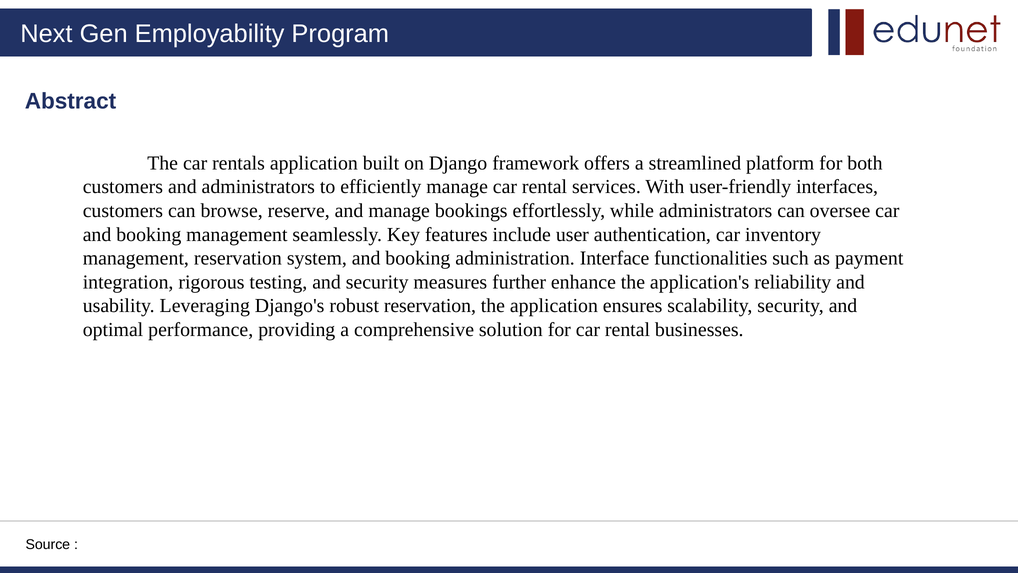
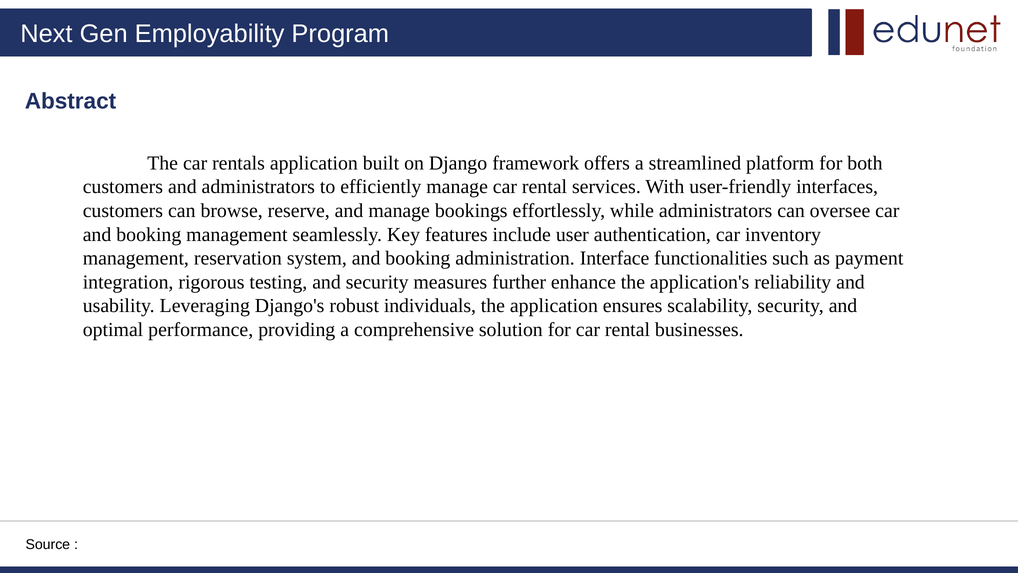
robust reservation: reservation -> individuals
